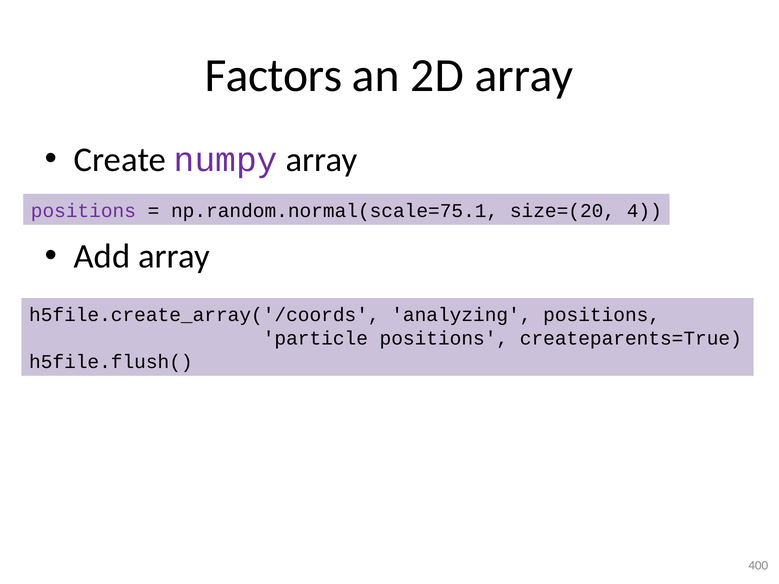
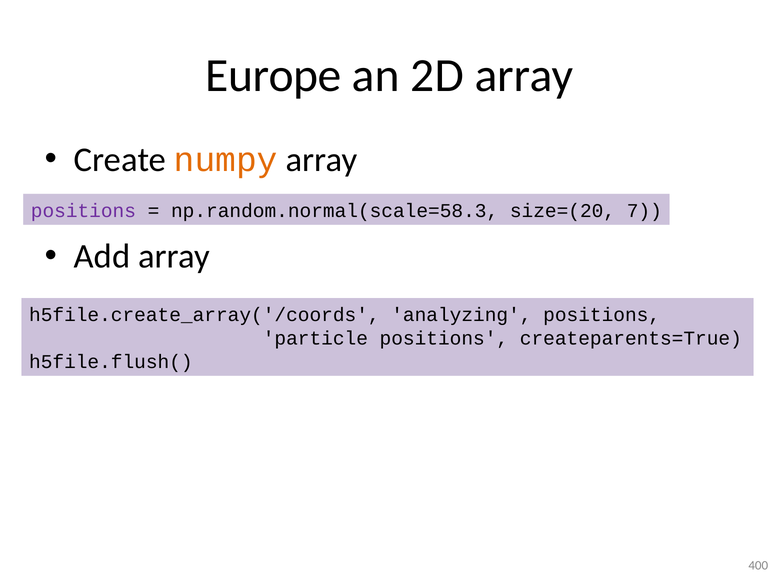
Factors: Factors -> Europe
numpy colour: purple -> orange
np.random.normal(scale=75.1: np.random.normal(scale=75.1 -> np.random.normal(scale=58.3
4: 4 -> 7
